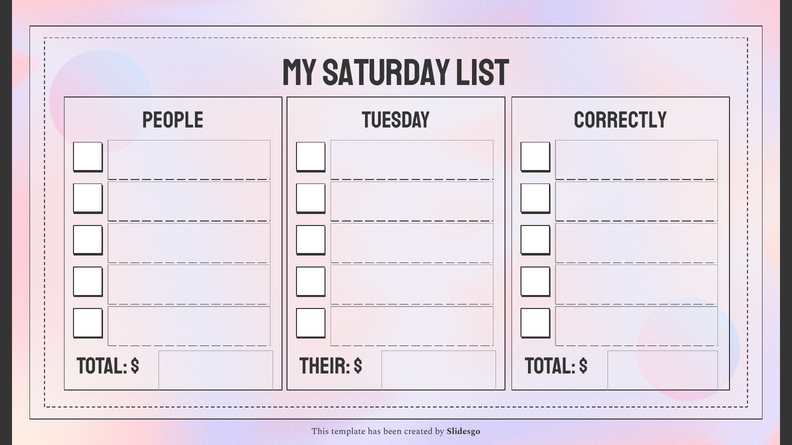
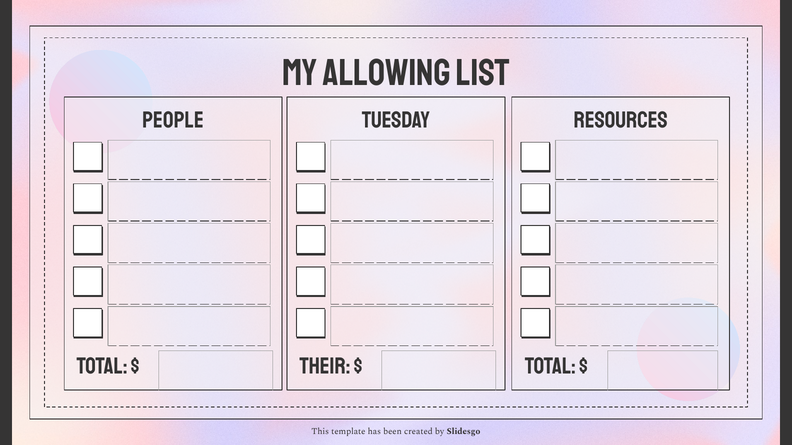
saturday: saturday -> allowing
CORRECTLY: CORRECTLY -> RESOURCES
